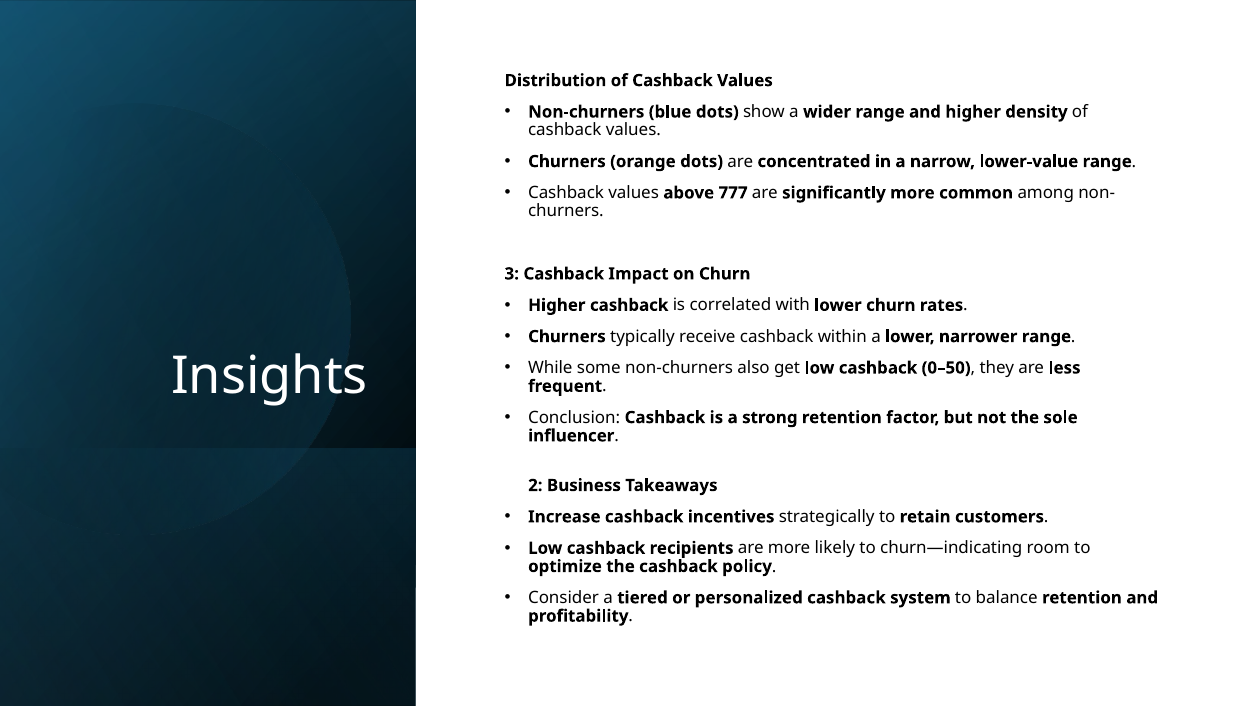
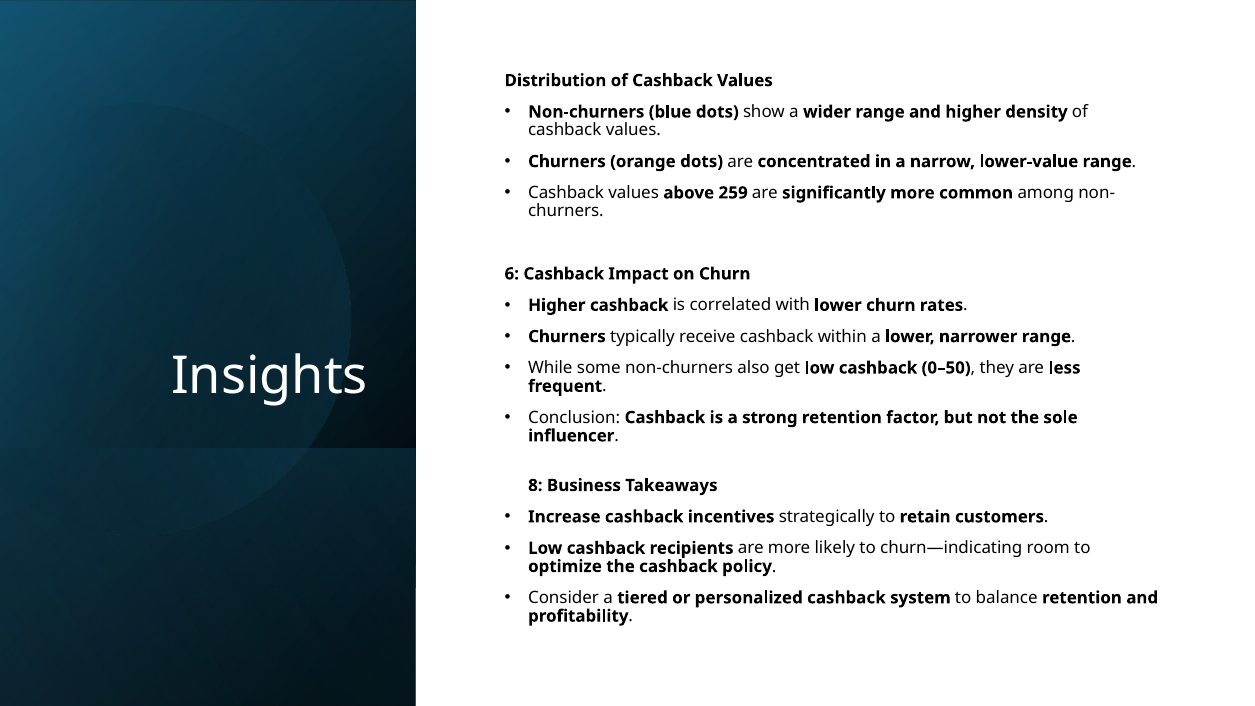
777: 777 -> 259
3: 3 -> 6
2: 2 -> 8
